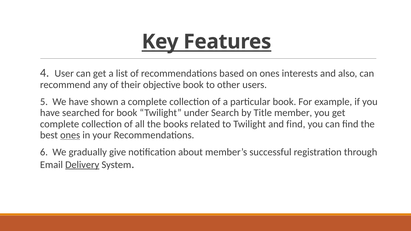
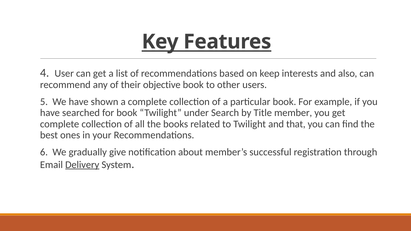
on ones: ones -> keep
and find: find -> that
ones at (70, 135) underline: present -> none
